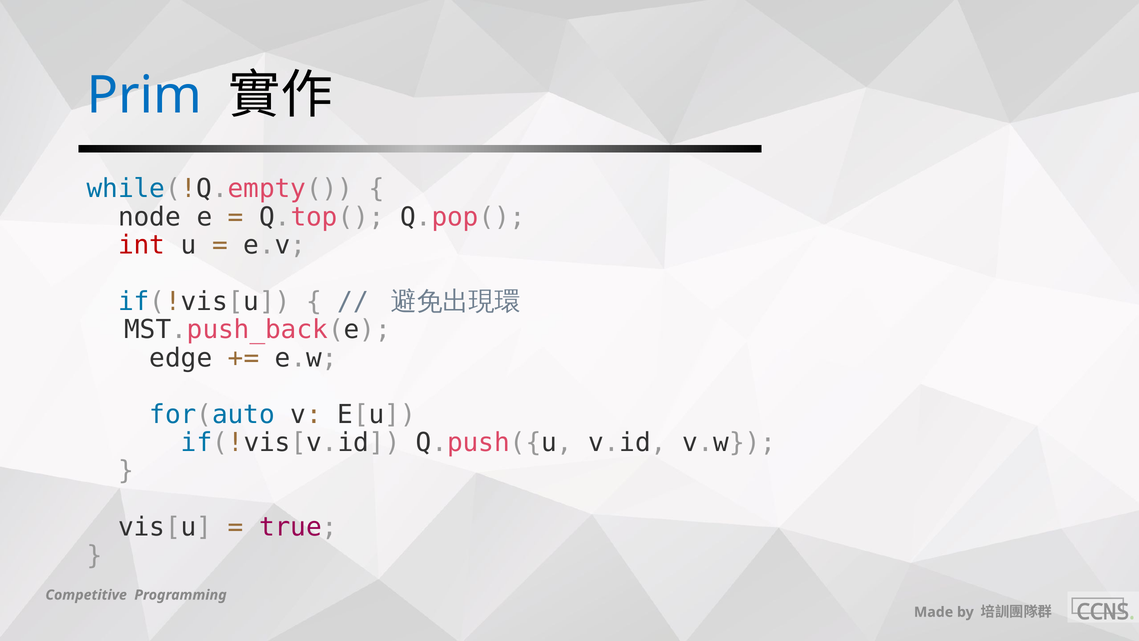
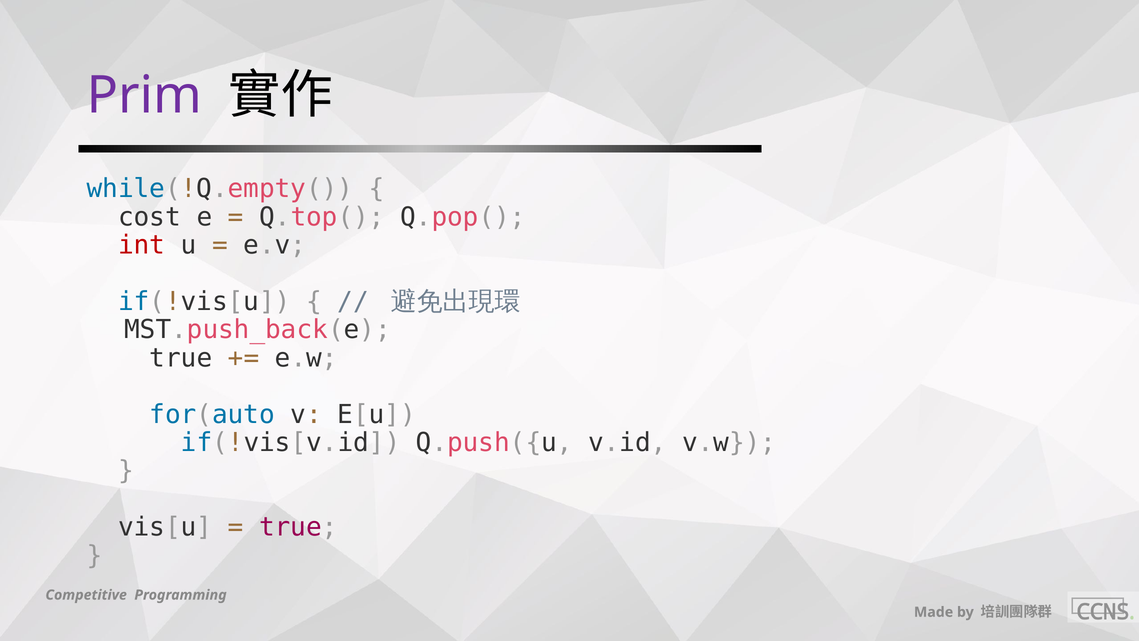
Prim colour: blue -> purple
node: node -> cost
edge at (181, 358): edge -> true
